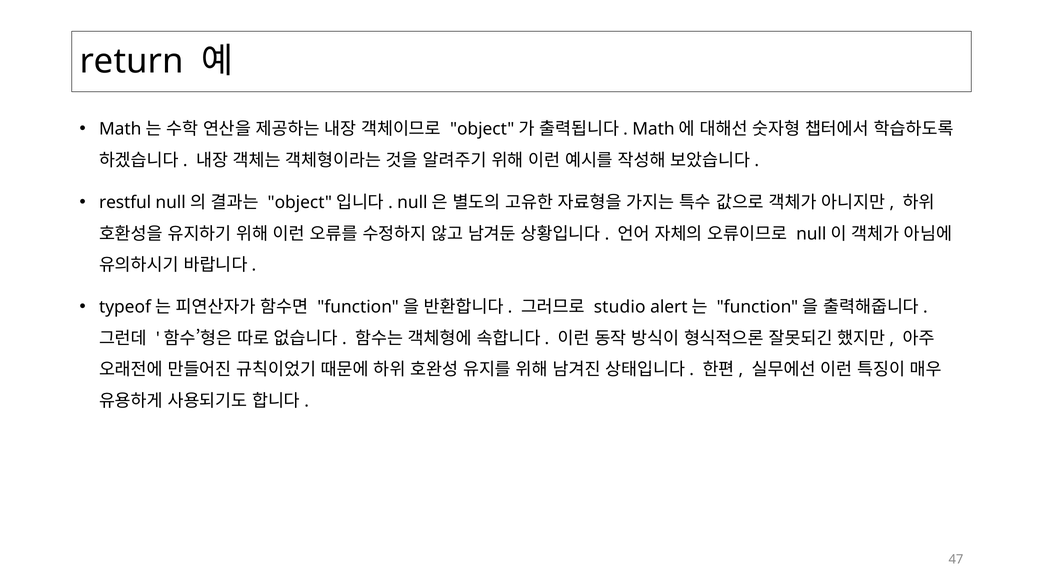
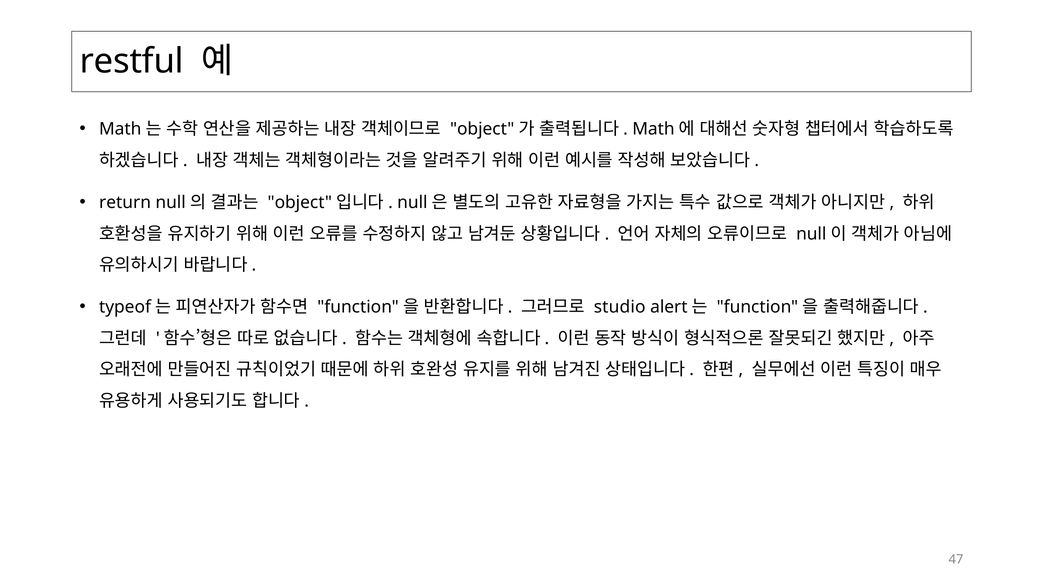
return: return -> restful
restful: restful -> return
